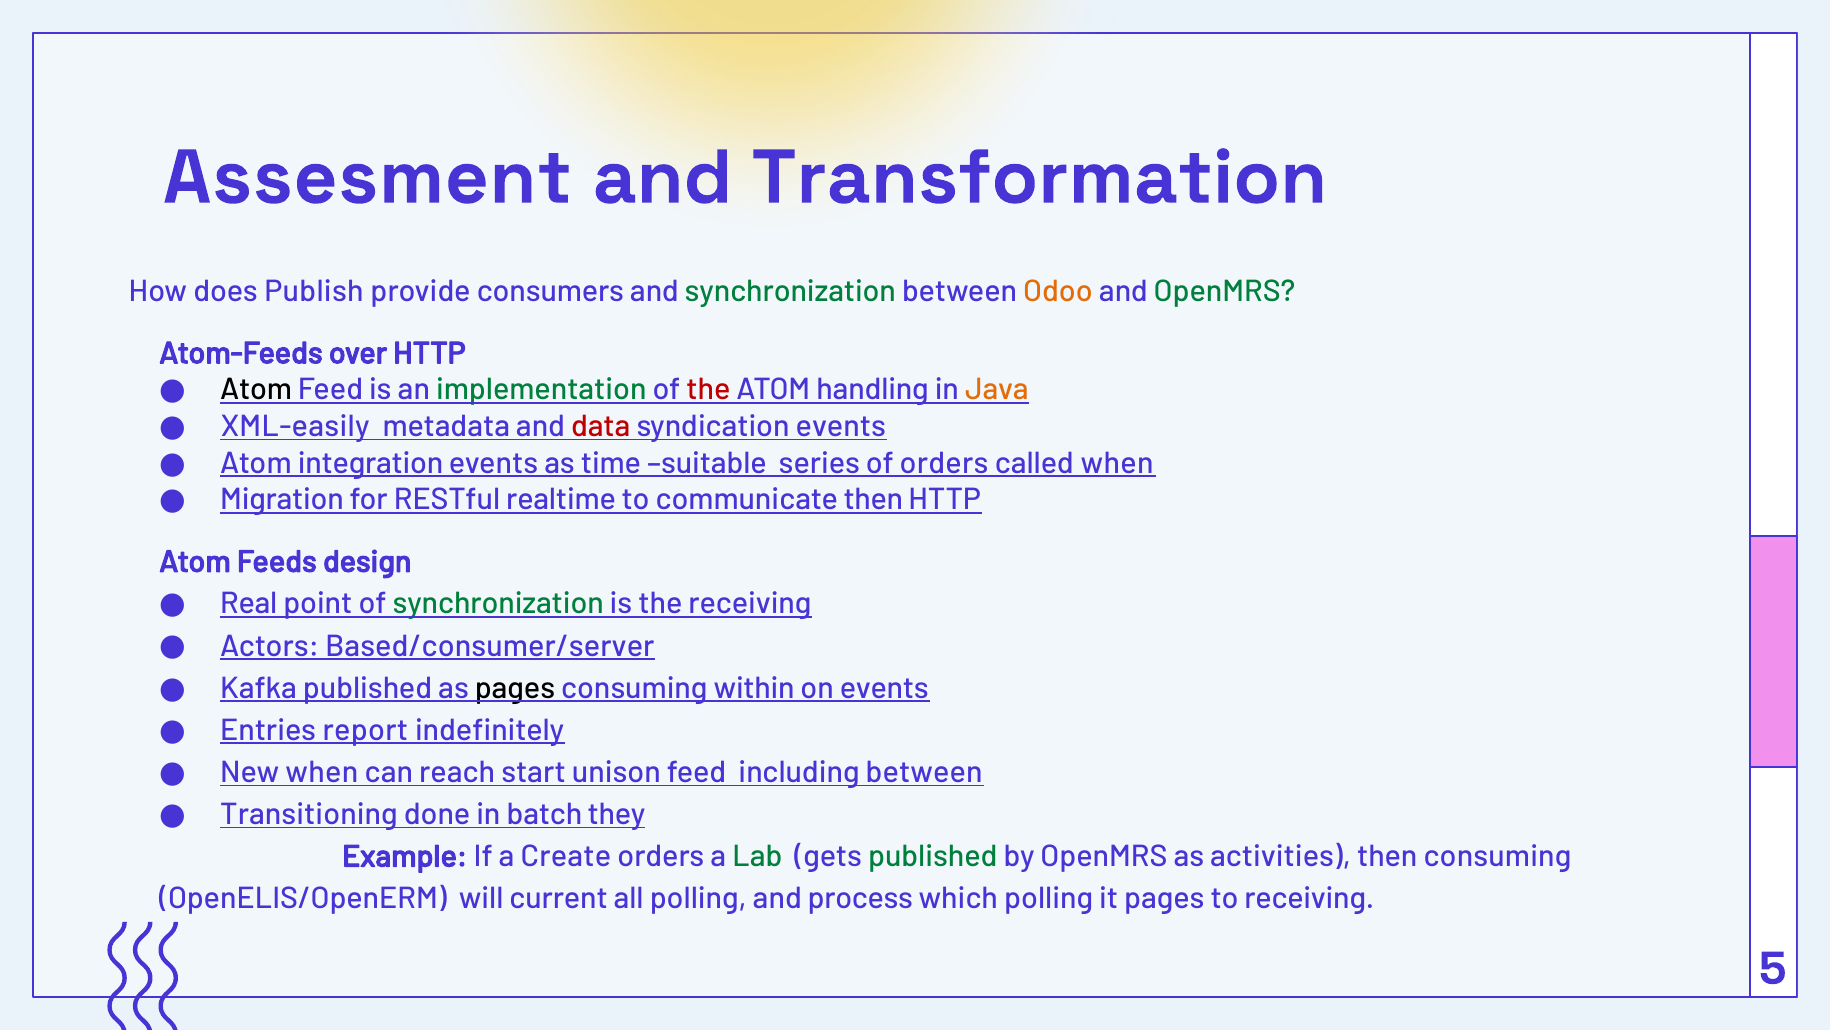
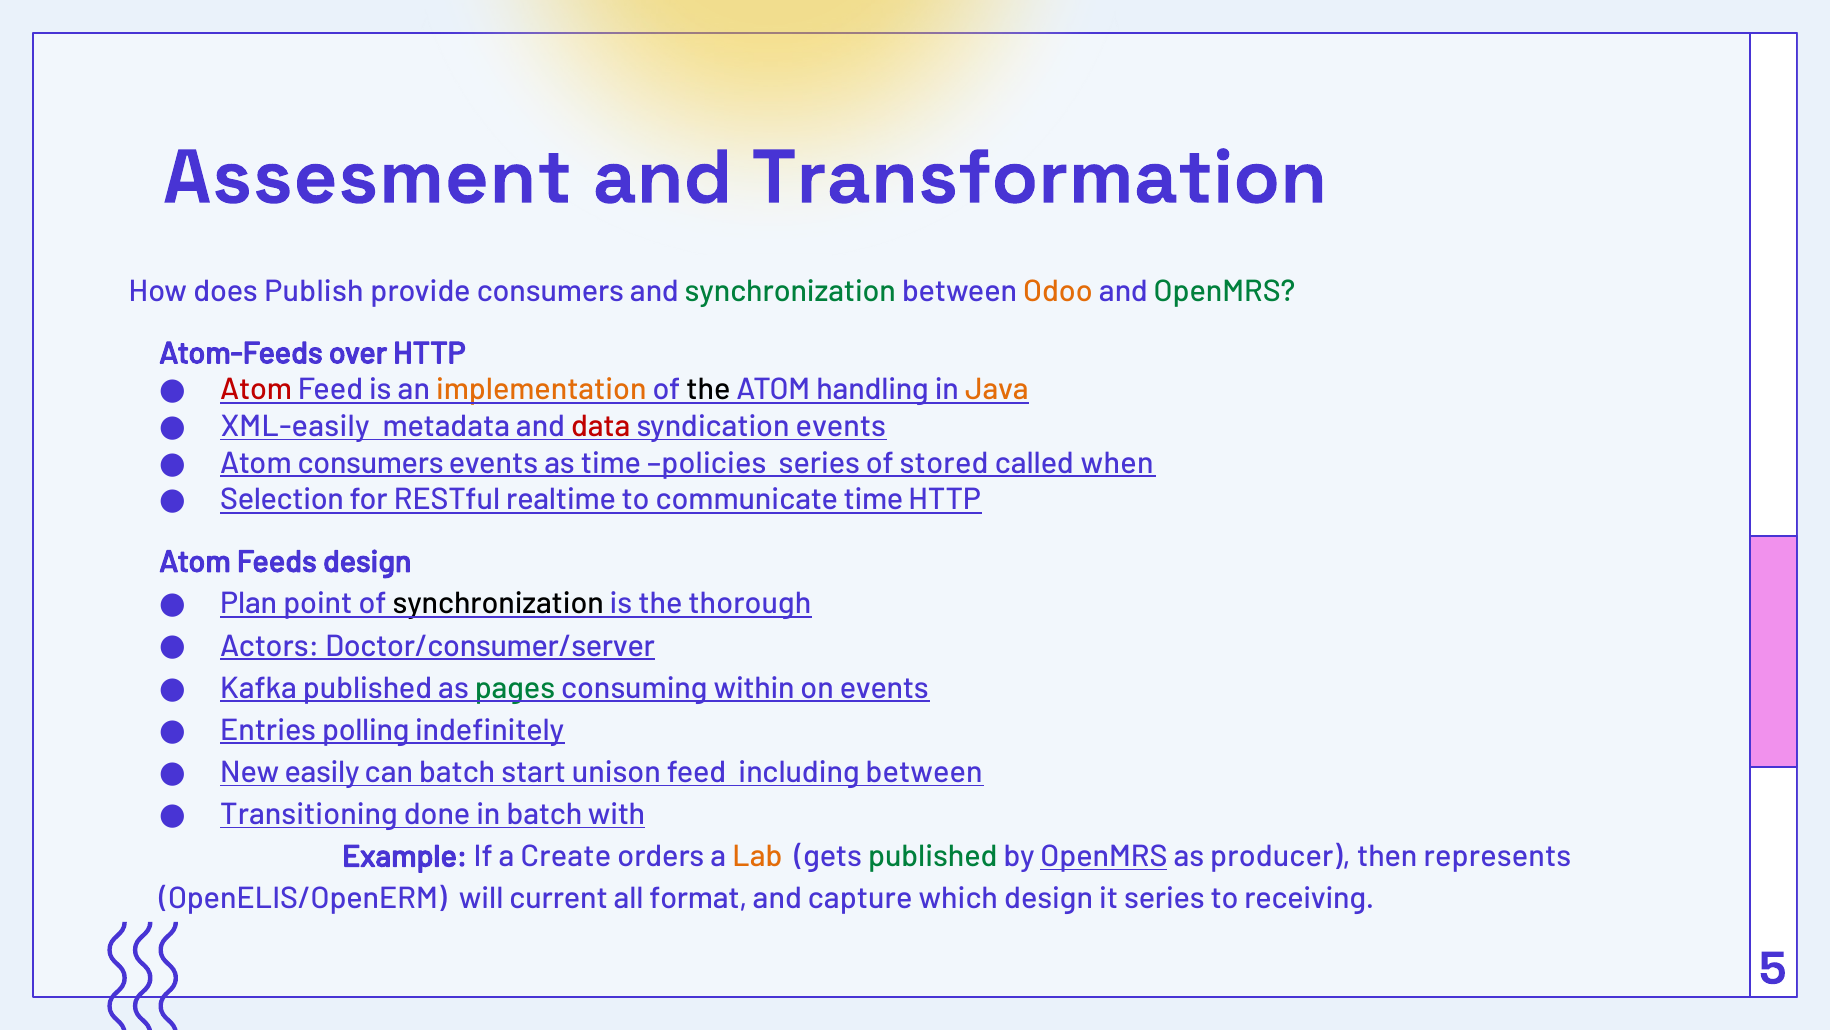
Atom at (256, 390) colour: black -> red
implementation colour: green -> orange
the at (708, 390) colour: red -> black
Atom integration: integration -> consumers
suitable: suitable -> policies
of orders: orders -> stored
Migration: Migration -> Selection
communicate then: then -> time
Real: Real -> Plan
synchronization at (498, 603) colour: green -> black
the receiving: receiving -> thorough
Based/consumer/server: Based/consumer/server -> Doctor/consumer/server
pages at (515, 688) colour: black -> green
report: report -> polling
New when: when -> easily
can reach: reach -> batch
they: they -> with
Lab colour: green -> orange
OpenMRS at (1104, 856) underline: none -> present
activities: activities -> producer
then consuming: consuming -> represents
all polling: polling -> format
process: process -> capture
which polling: polling -> design
it pages: pages -> series
